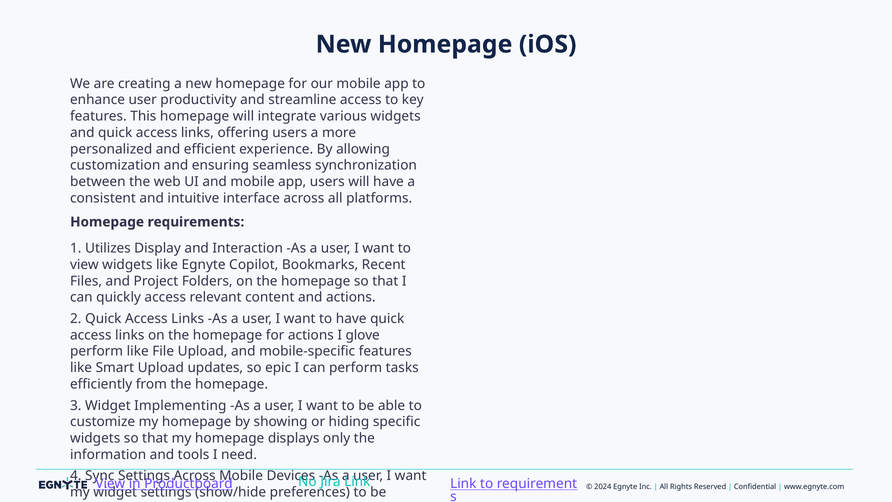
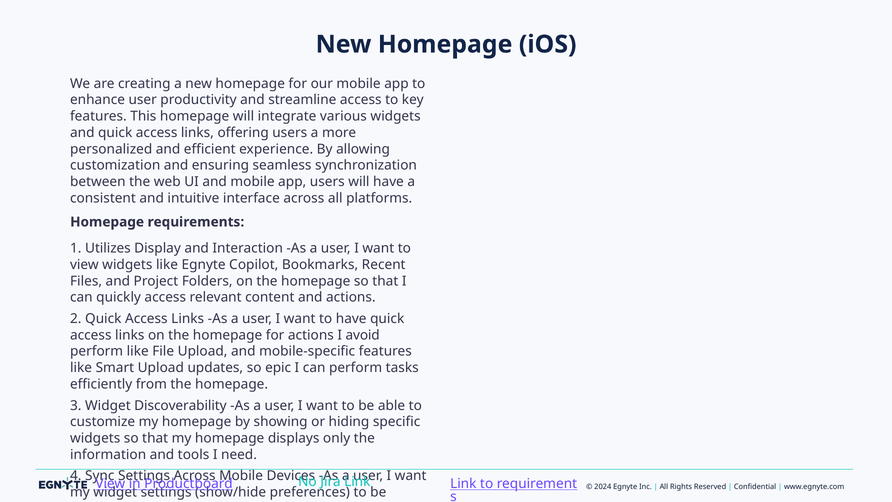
glove: glove -> avoid
Implementing: Implementing -> Discoverability
